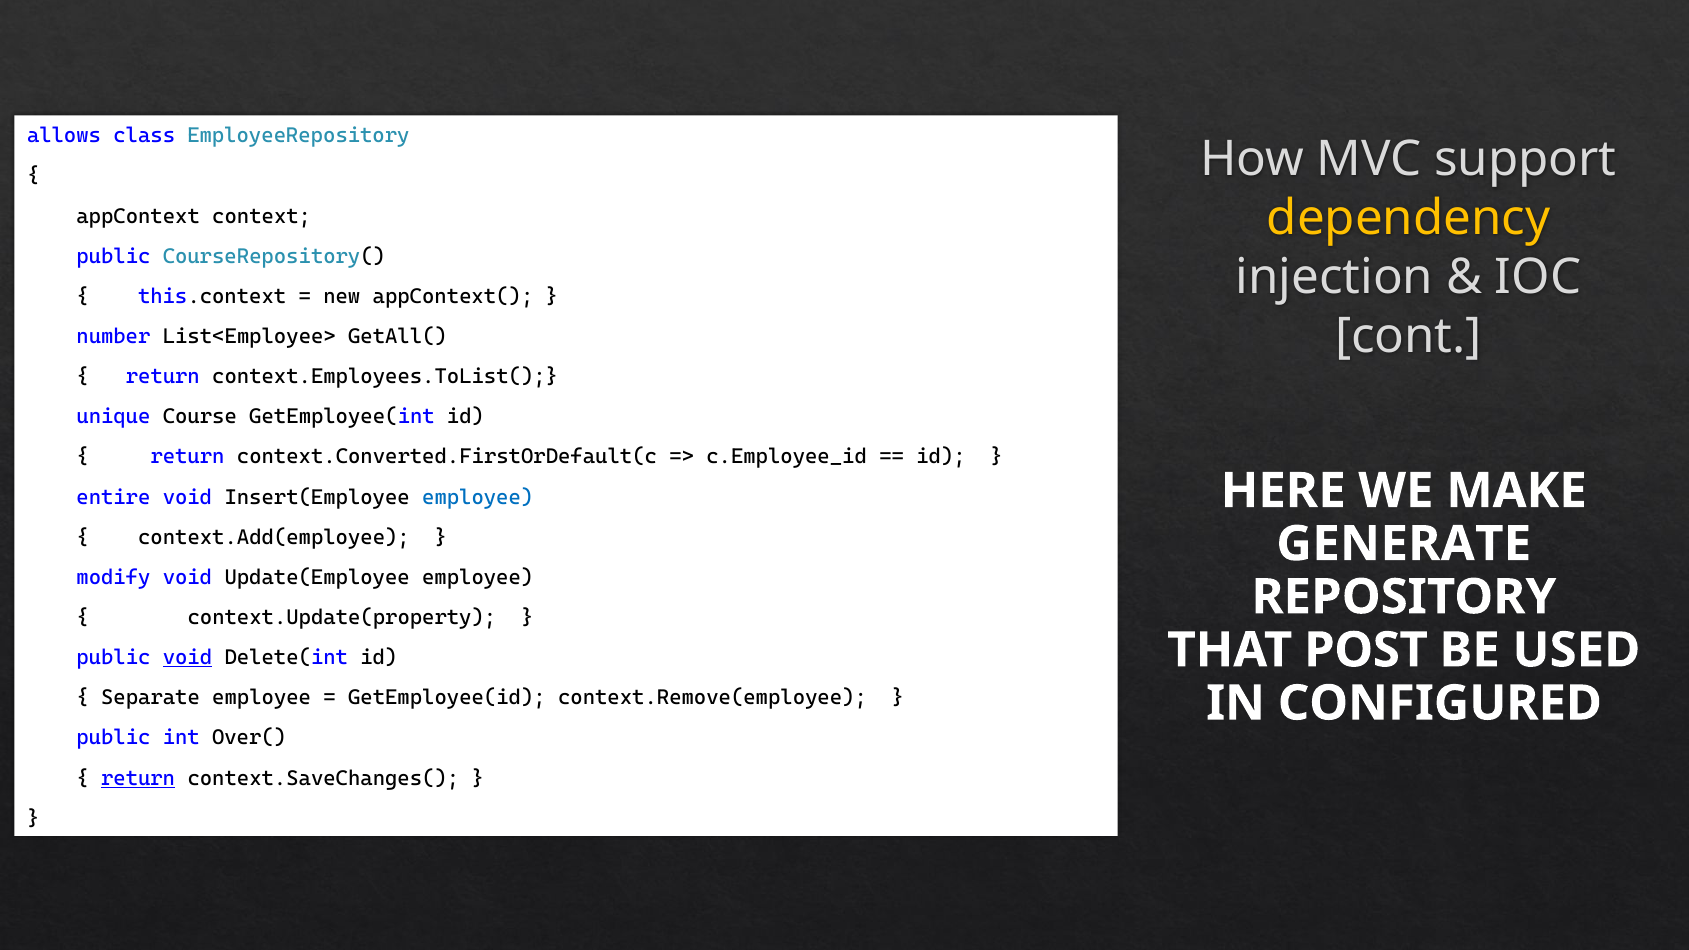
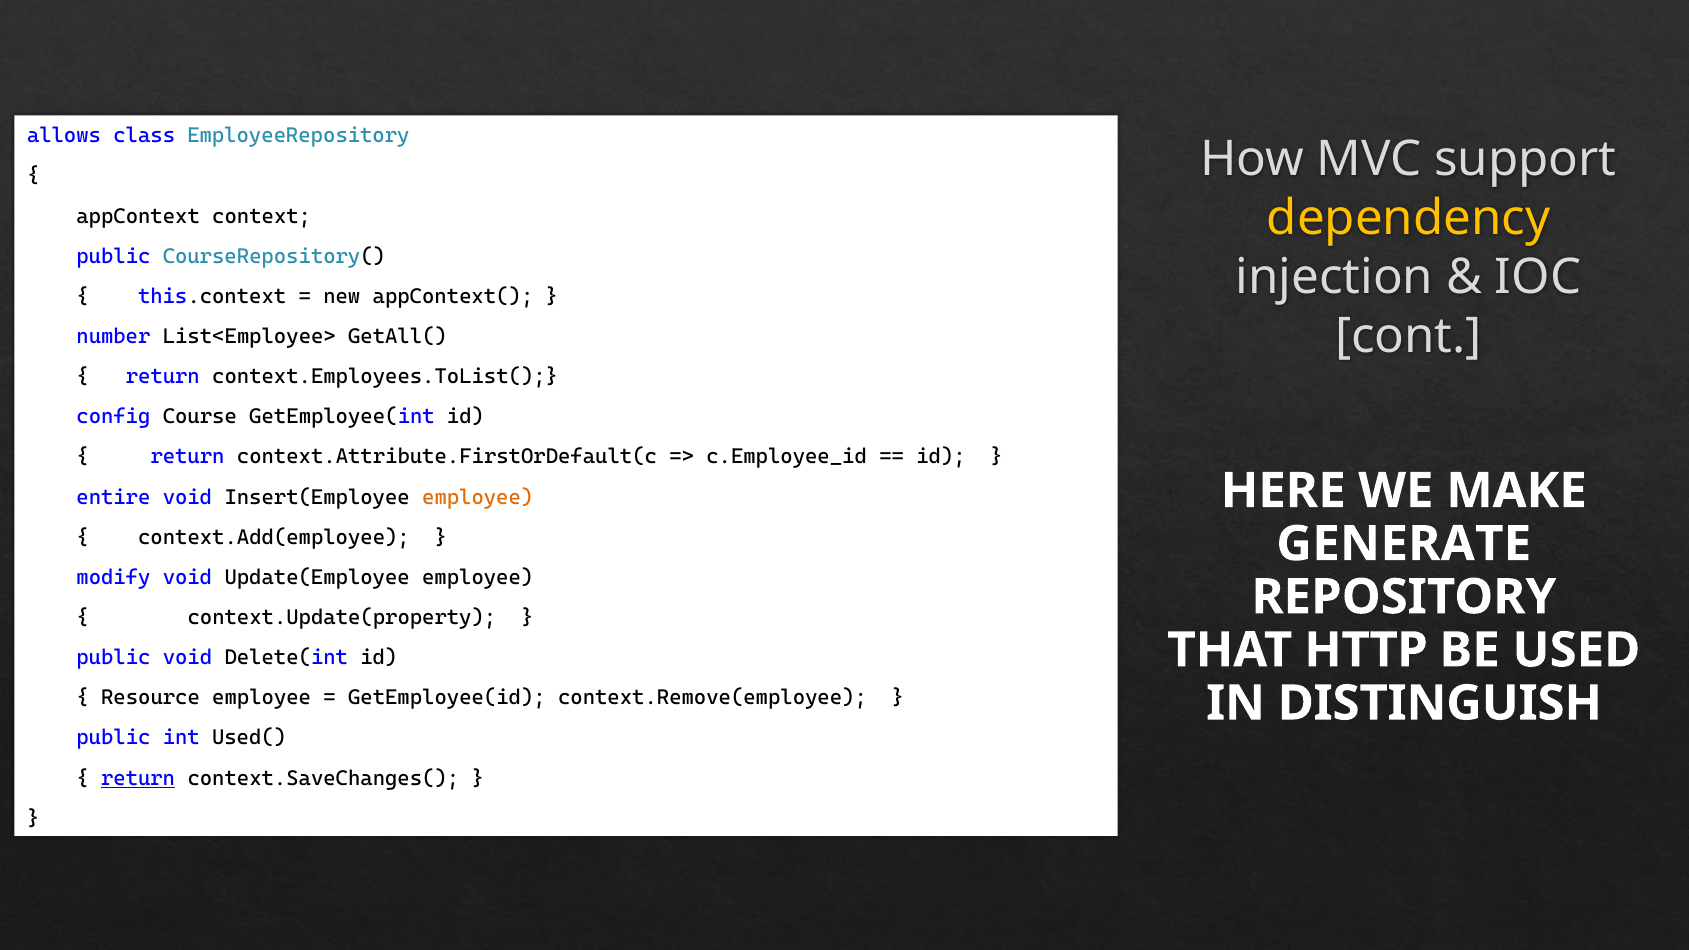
unique: unique -> config
context.Converted.FirstOrDefault(c: context.Converted.FirstOrDefault(c -> context.Attribute.FirstOrDefault(c
employee at (478, 497) colour: blue -> orange
POST: POST -> HTTP
void at (187, 658) underline: present -> none
Separate: Separate -> Resource
CONFIGURED: CONFIGURED -> DISTINGUISH
Over(: Over( -> Used(
